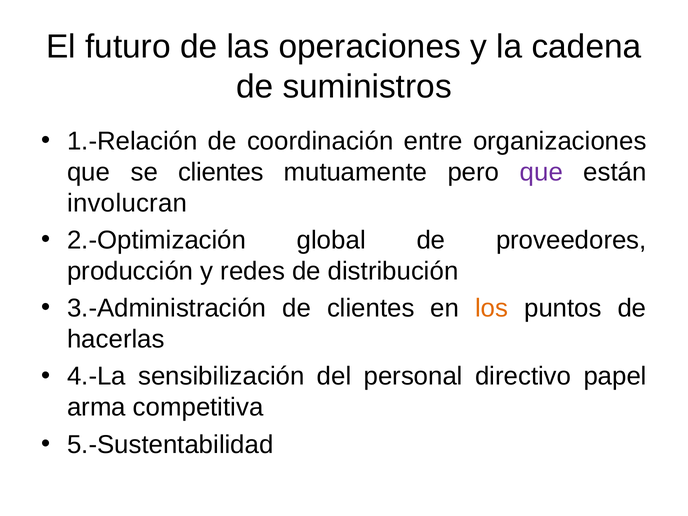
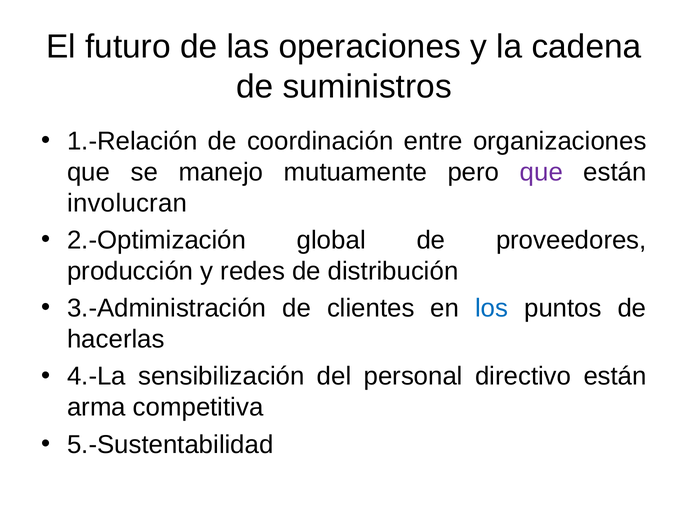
se clientes: clientes -> manejo
los colour: orange -> blue
directivo papel: papel -> están
